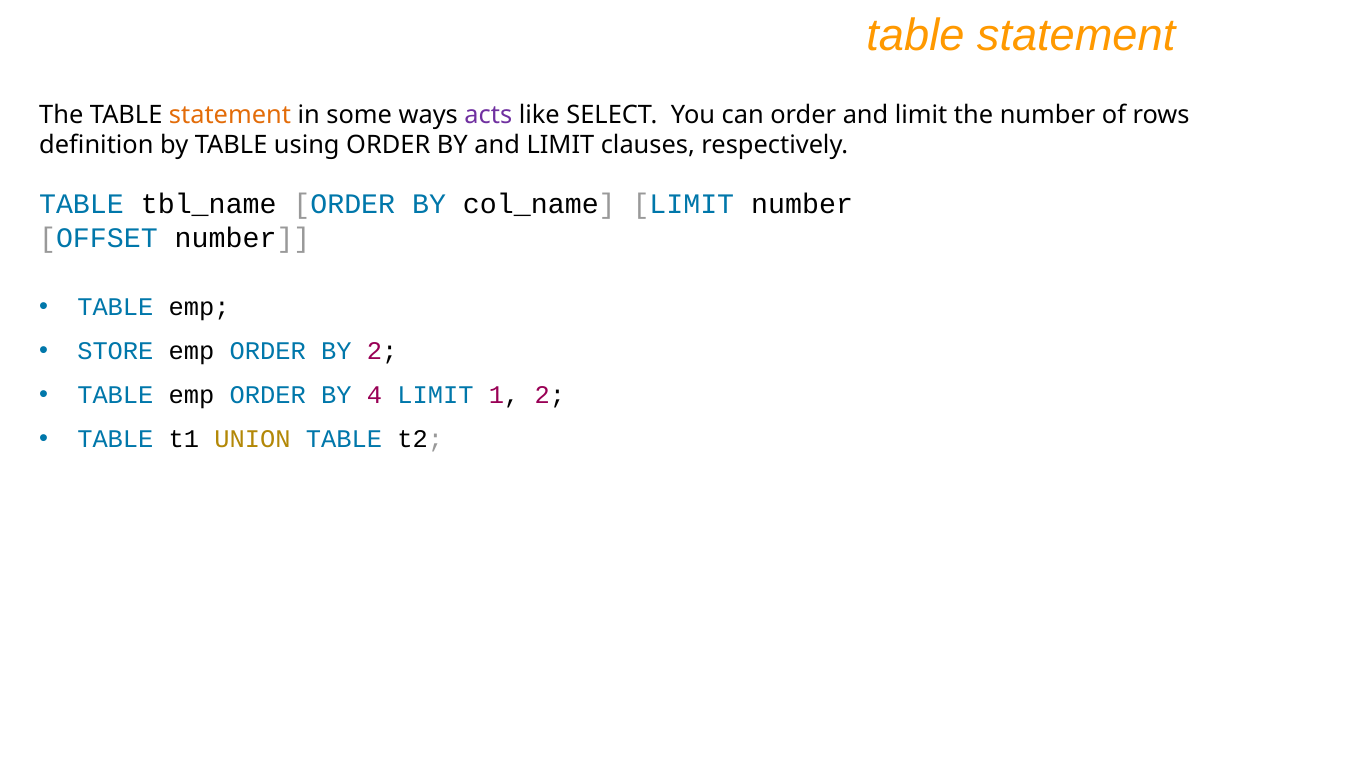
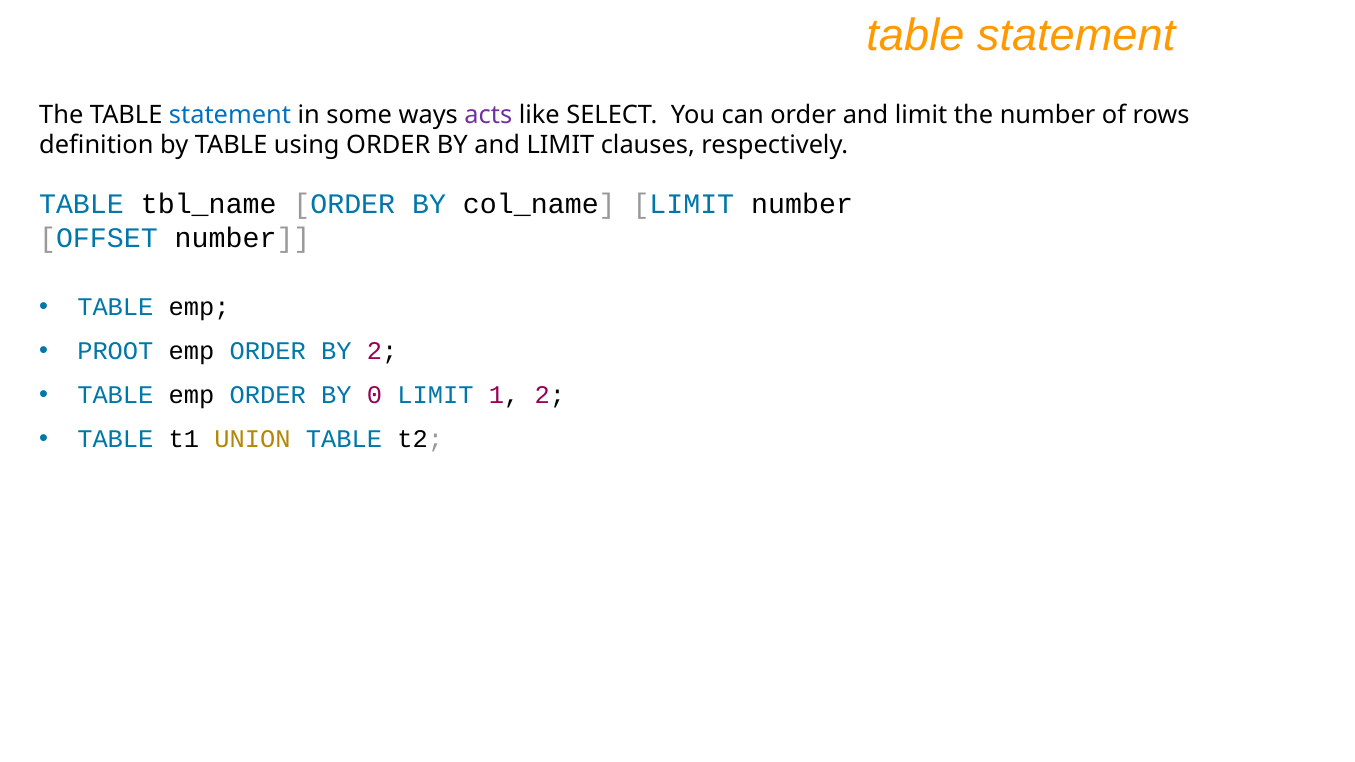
statement at (230, 115) colour: orange -> blue
STORE: STORE -> PROOT
4: 4 -> 0
